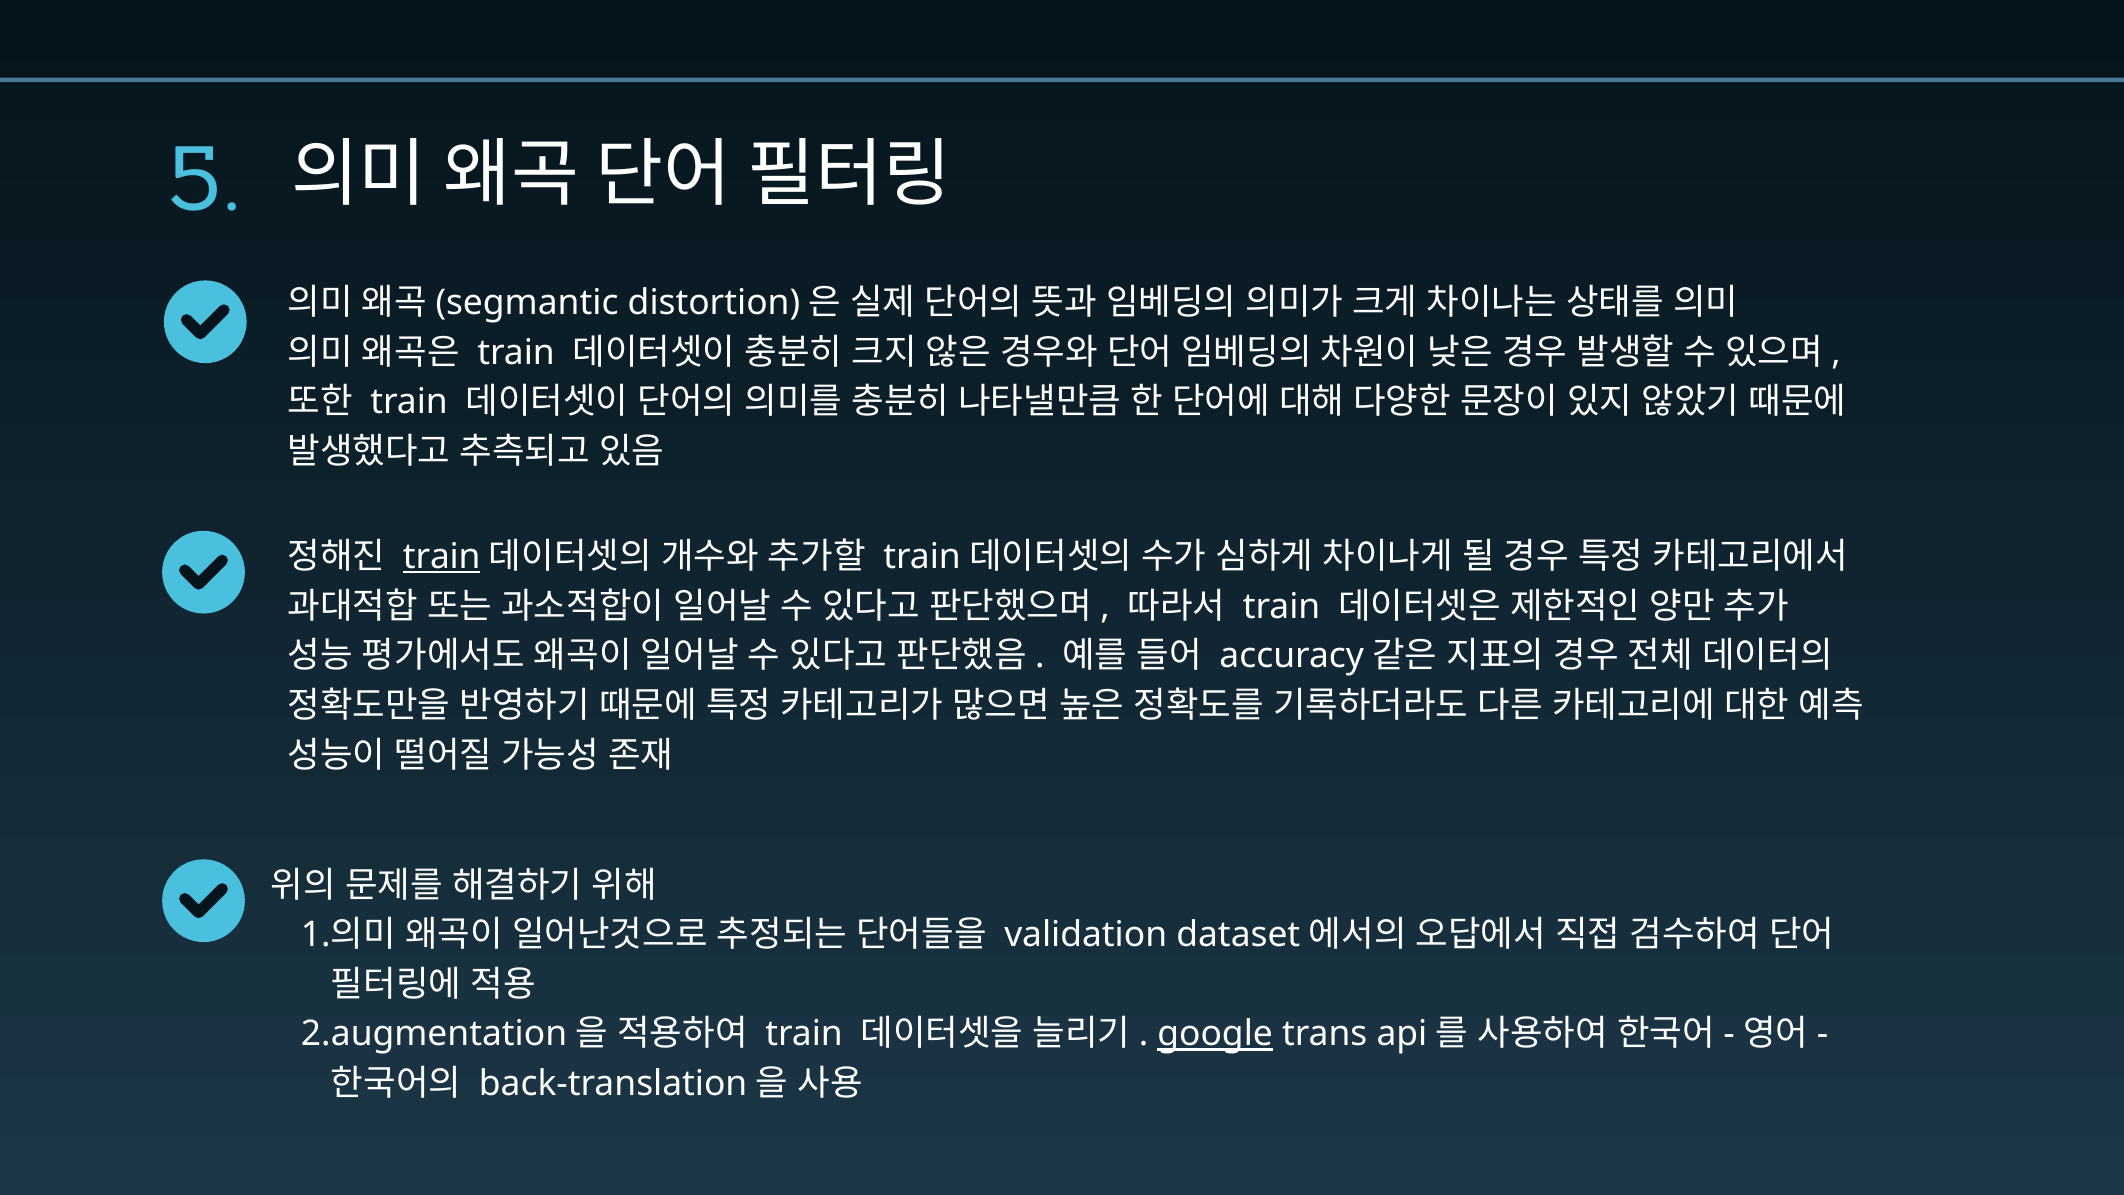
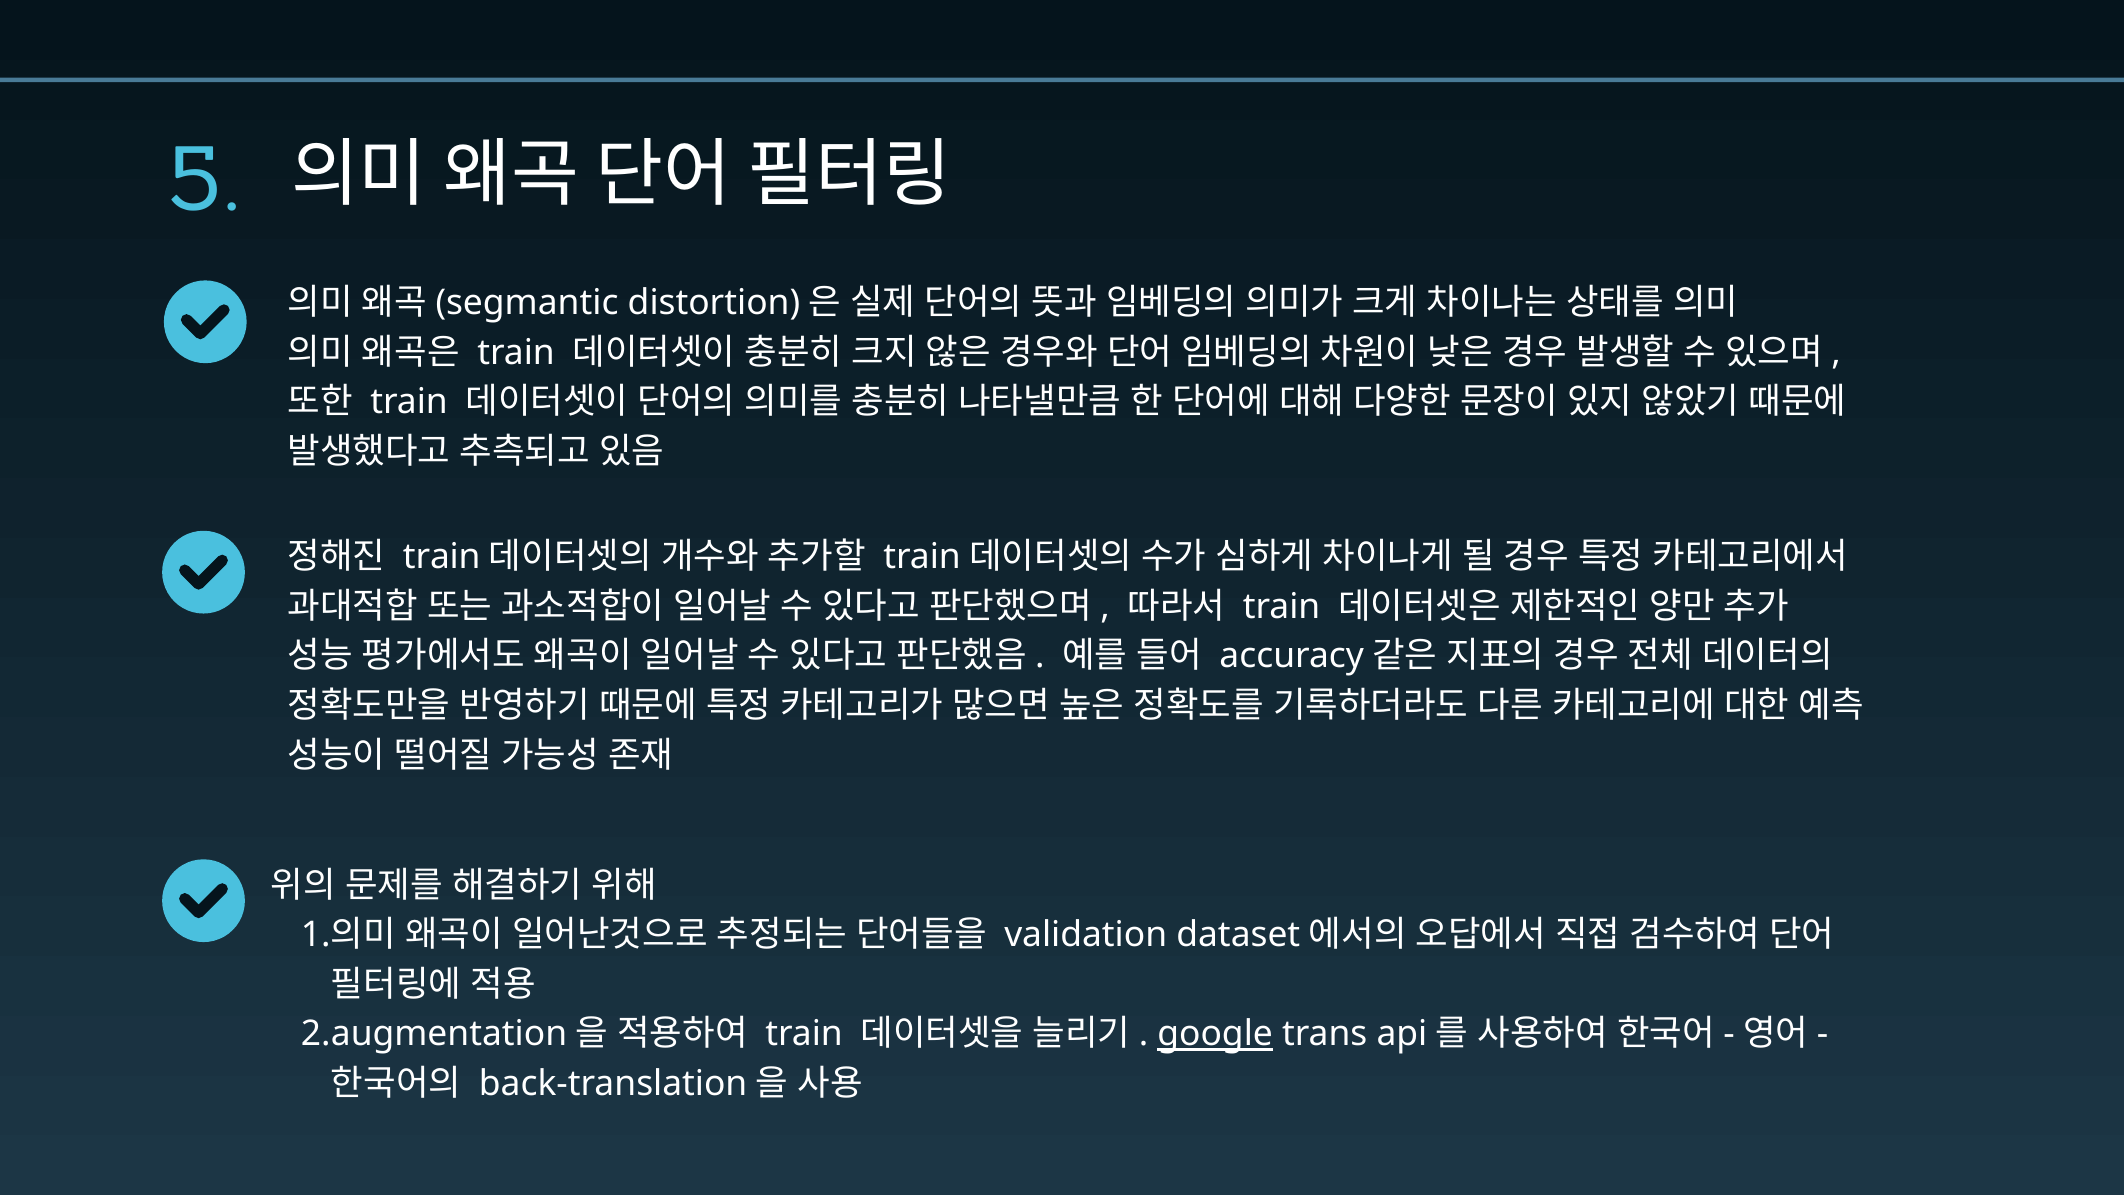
train at (442, 557) underline: present -> none
